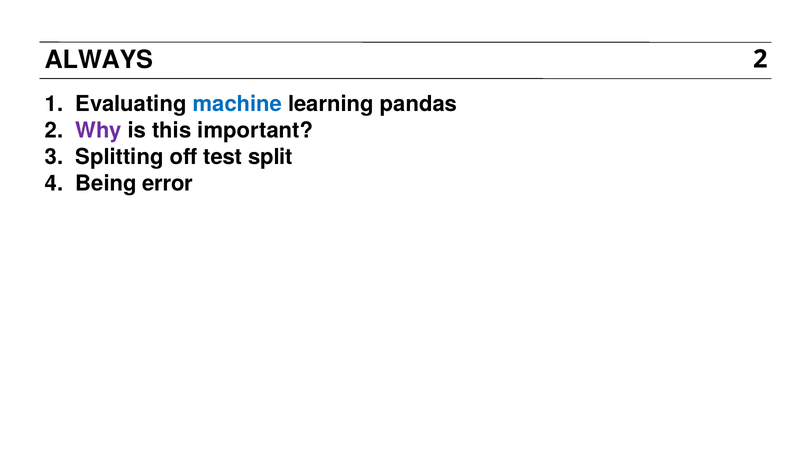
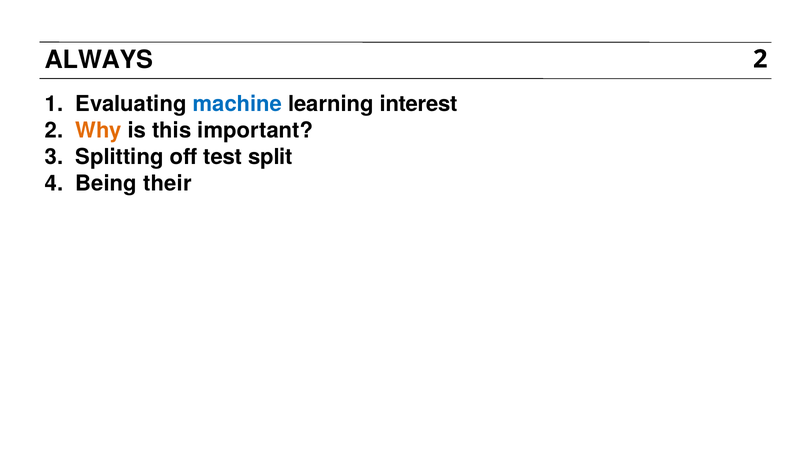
pandas: pandas -> interest
Why colour: purple -> orange
error: error -> their
